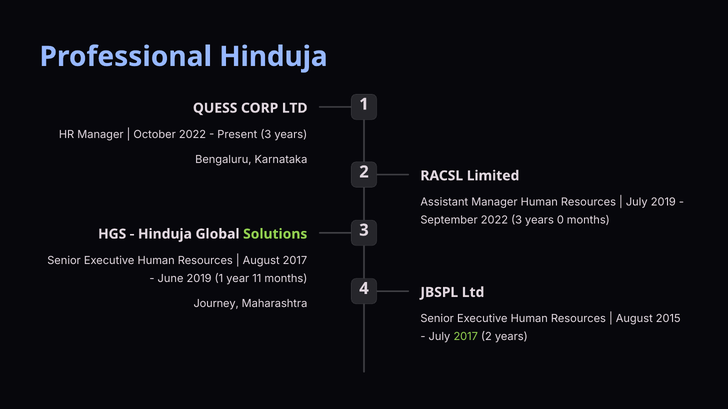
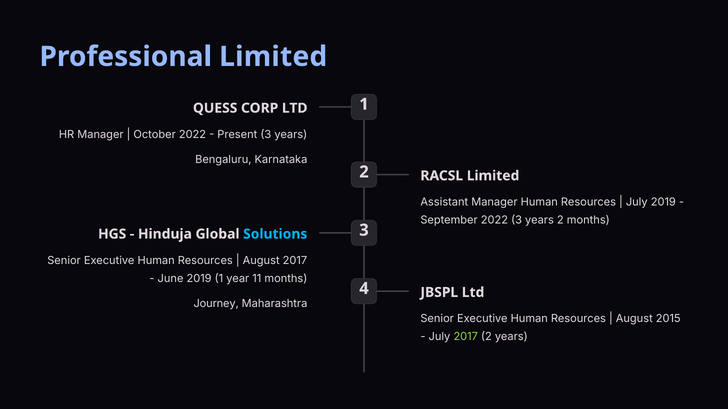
Professional Hinduja: Hinduja -> Limited
years 0: 0 -> 2
Solutions colour: light green -> light blue
